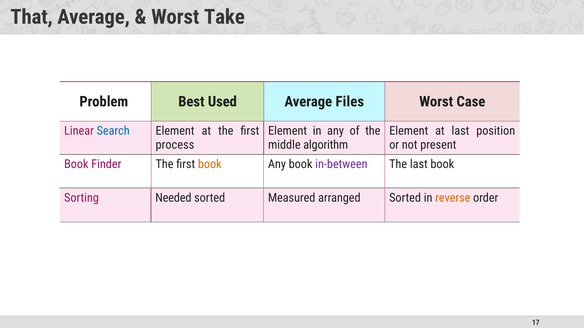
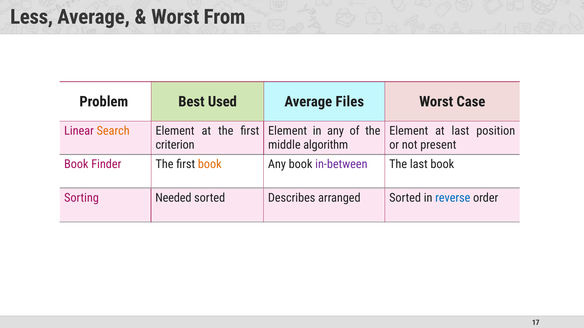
That: That -> Less
Take: Take -> From
Search colour: blue -> orange
process: process -> criterion
Measured: Measured -> Describes
reverse colour: orange -> blue
